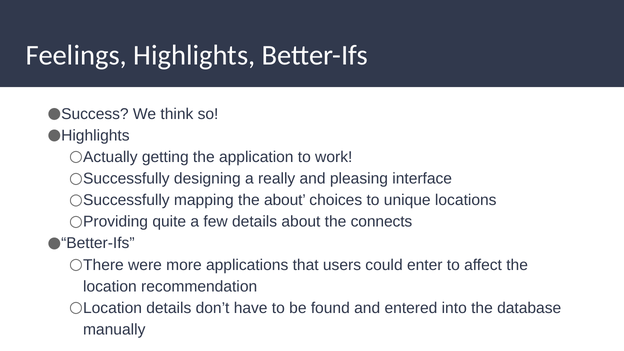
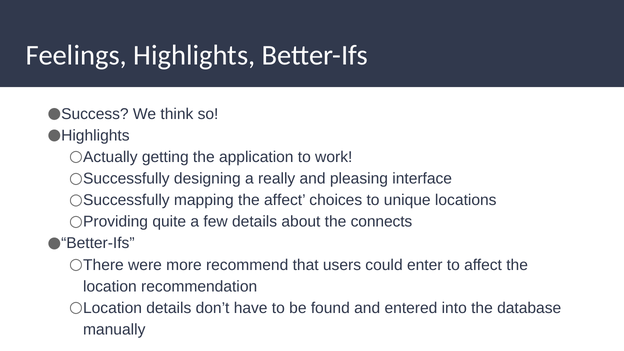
the about: about -> affect
applications: applications -> recommend
